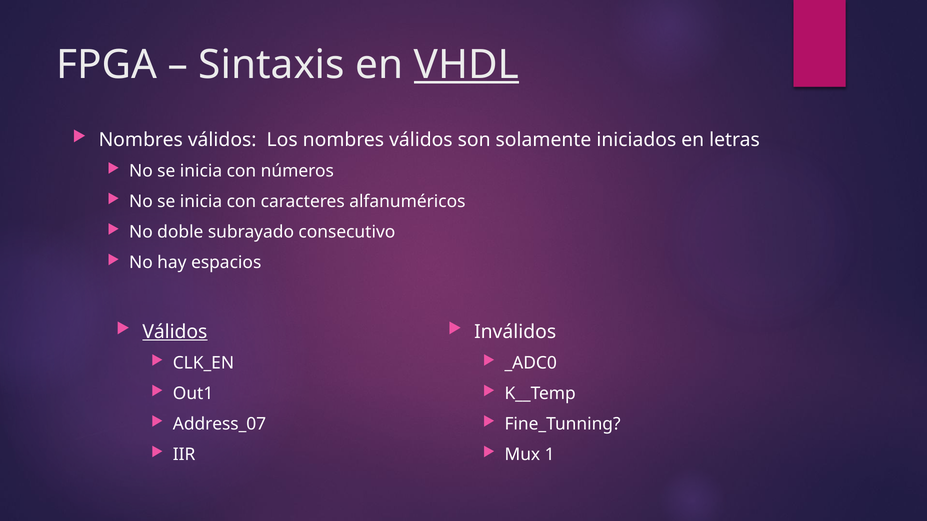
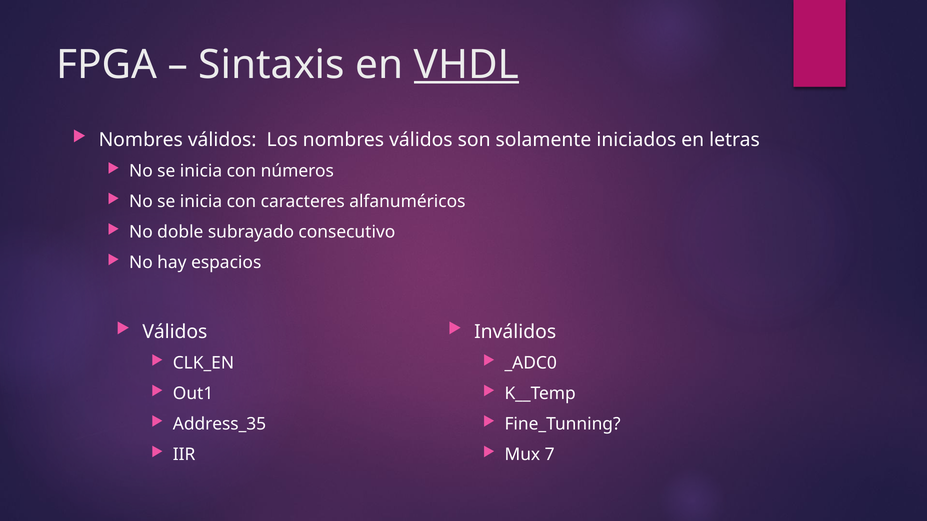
Válidos at (175, 332) underline: present -> none
Address_07: Address_07 -> Address_35
1: 1 -> 7
